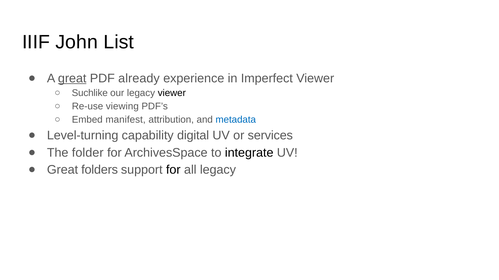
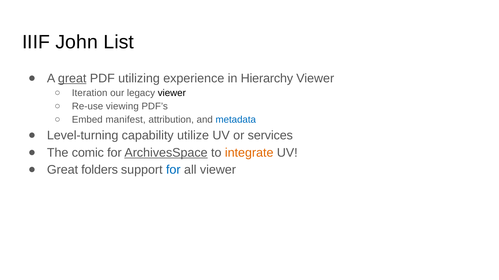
already: already -> utilizing
Imperfect: Imperfect -> Hierarchy
Suchlike: Suchlike -> Iteration
digital: digital -> utilize
folder: folder -> comic
ArchivesSpace underline: none -> present
integrate colour: black -> orange
for at (173, 170) colour: black -> blue
all legacy: legacy -> viewer
